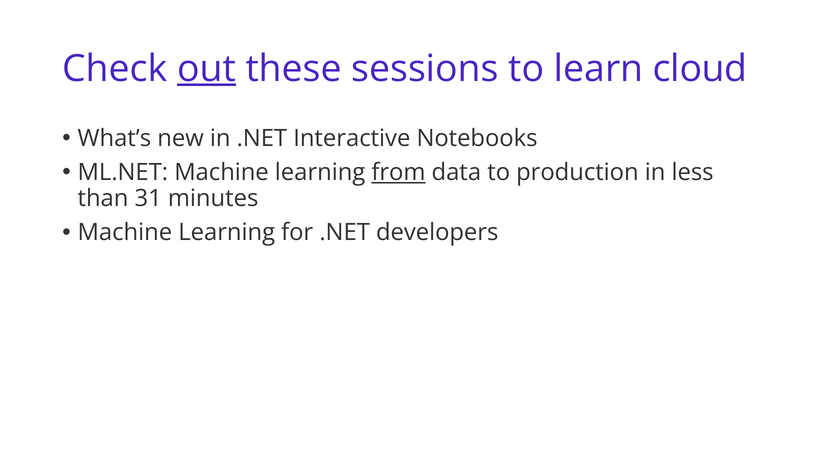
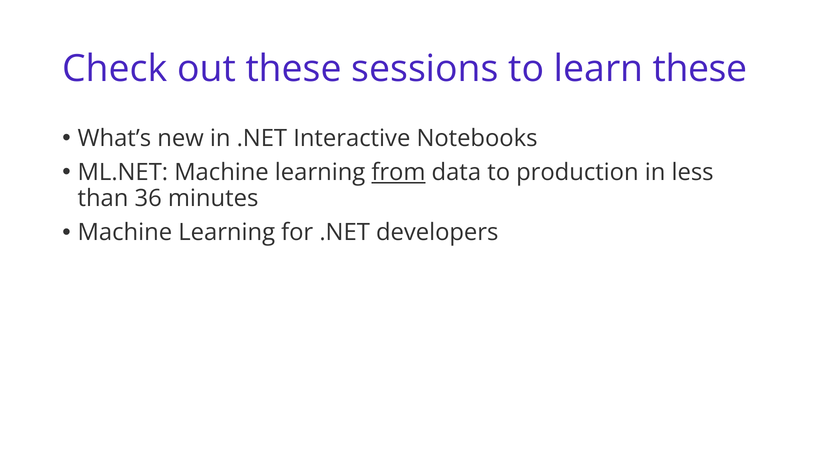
out underline: present -> none
learn cloud: cloud -> these
31: 31 -> 36
